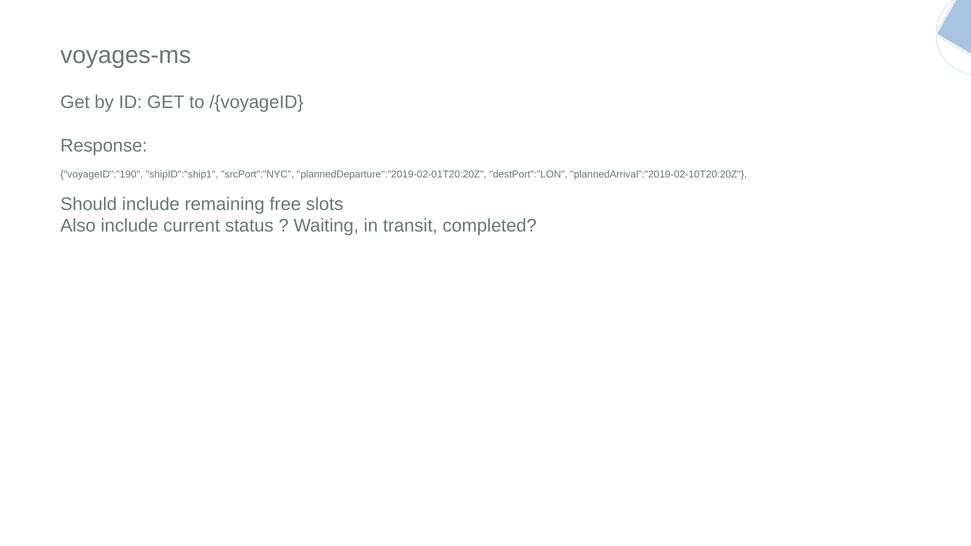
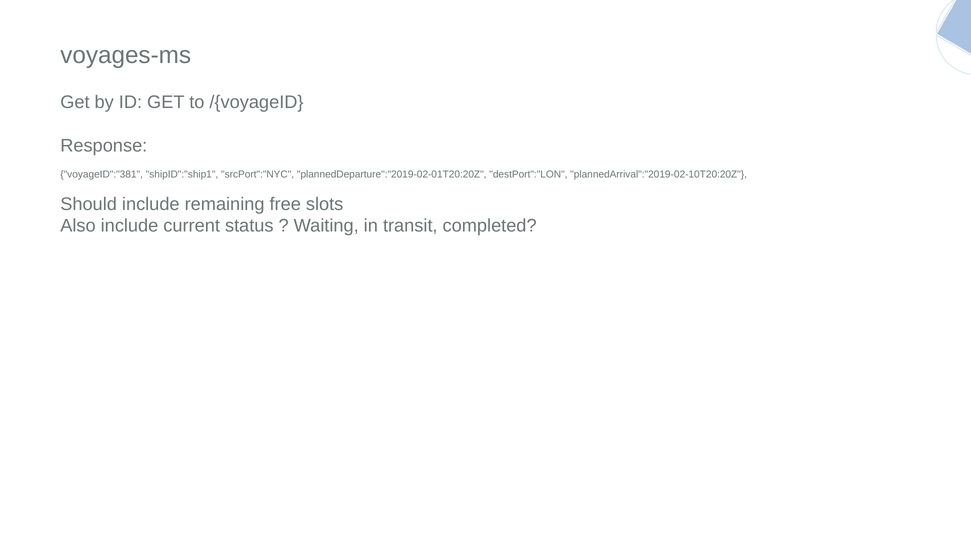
voyageID":"190: voyageID":"190 -> voyageID":"381
